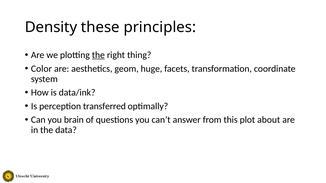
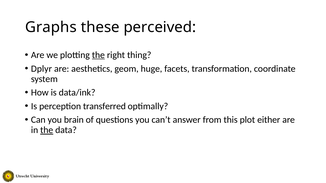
Density: Density -> Graphs
principles: principles -> perceived
Color: Color -> Dplyr
about: about -> either
the at (47, 130) underline: none -> present
